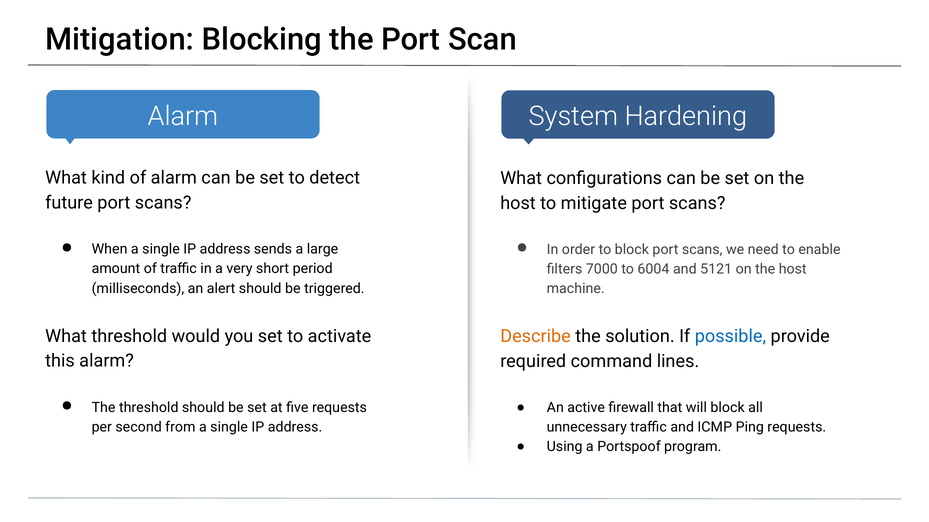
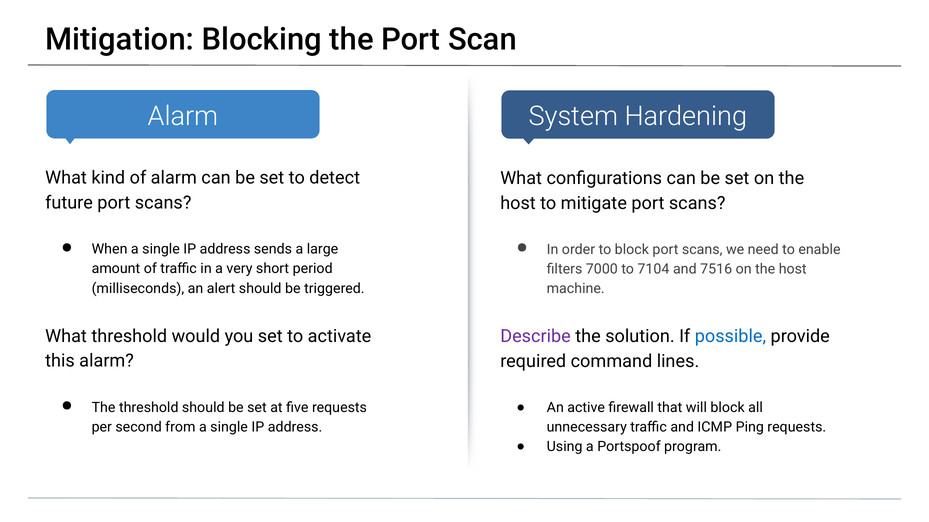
6004: 6004 -> 7104
5121: 5121 -> 7516
Describe colour: orange -> purple
